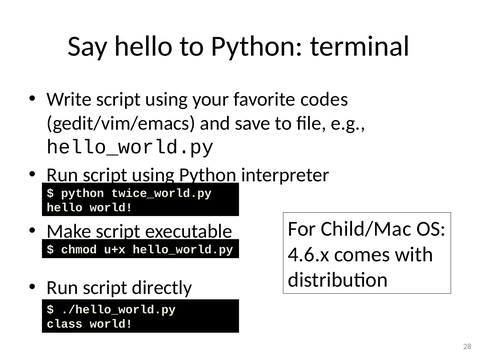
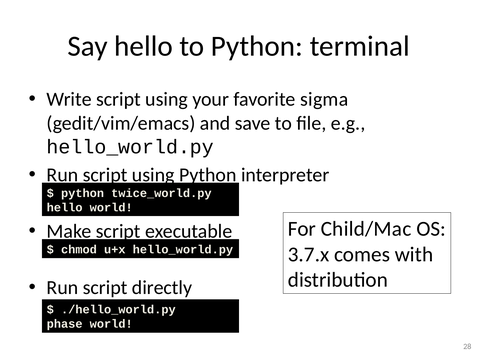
codes: codes -> sigma
4.6.x: 4.6.x -> 3.7.x
class: class -> phase
